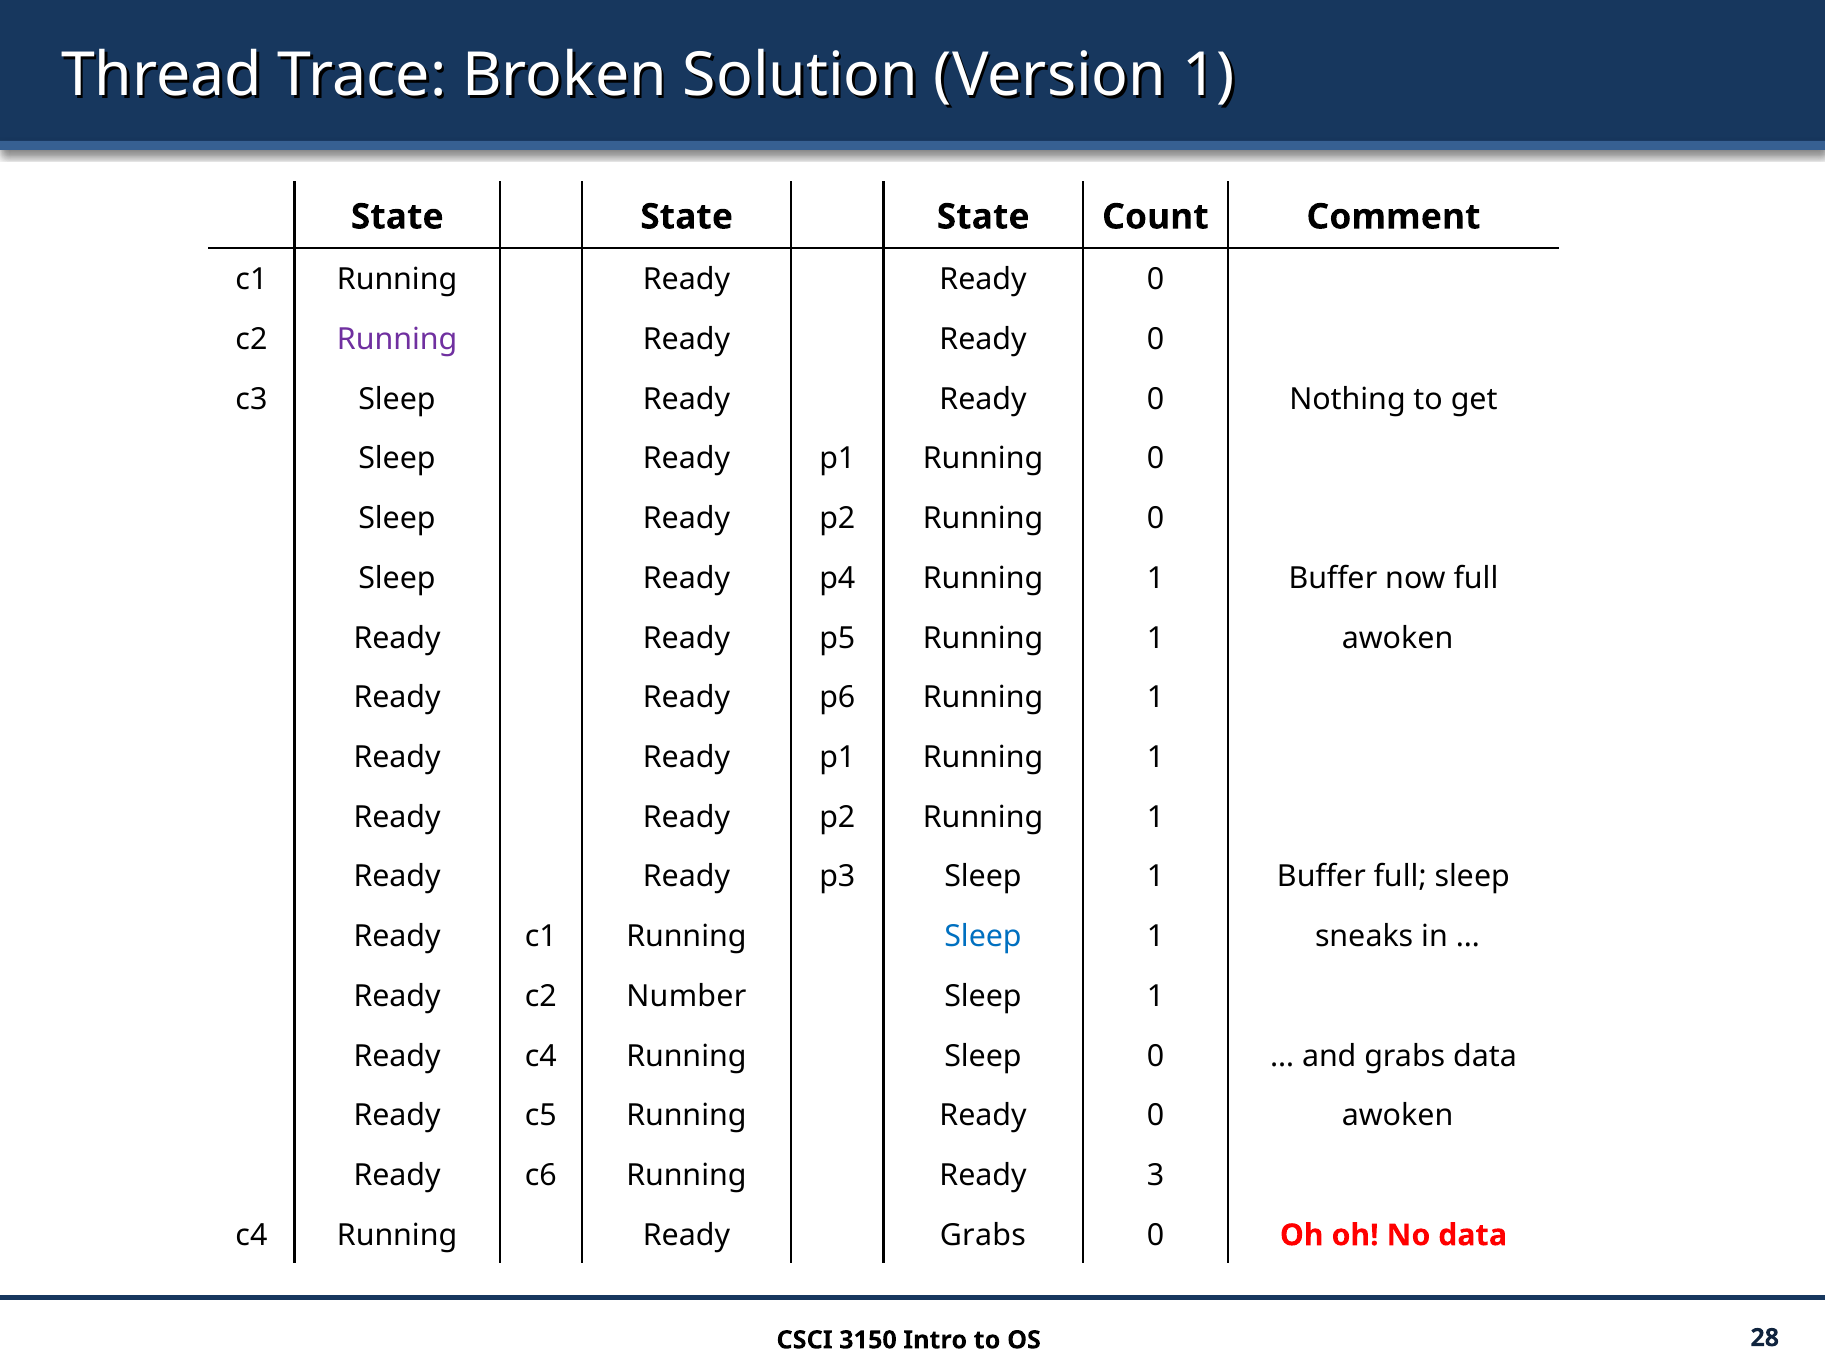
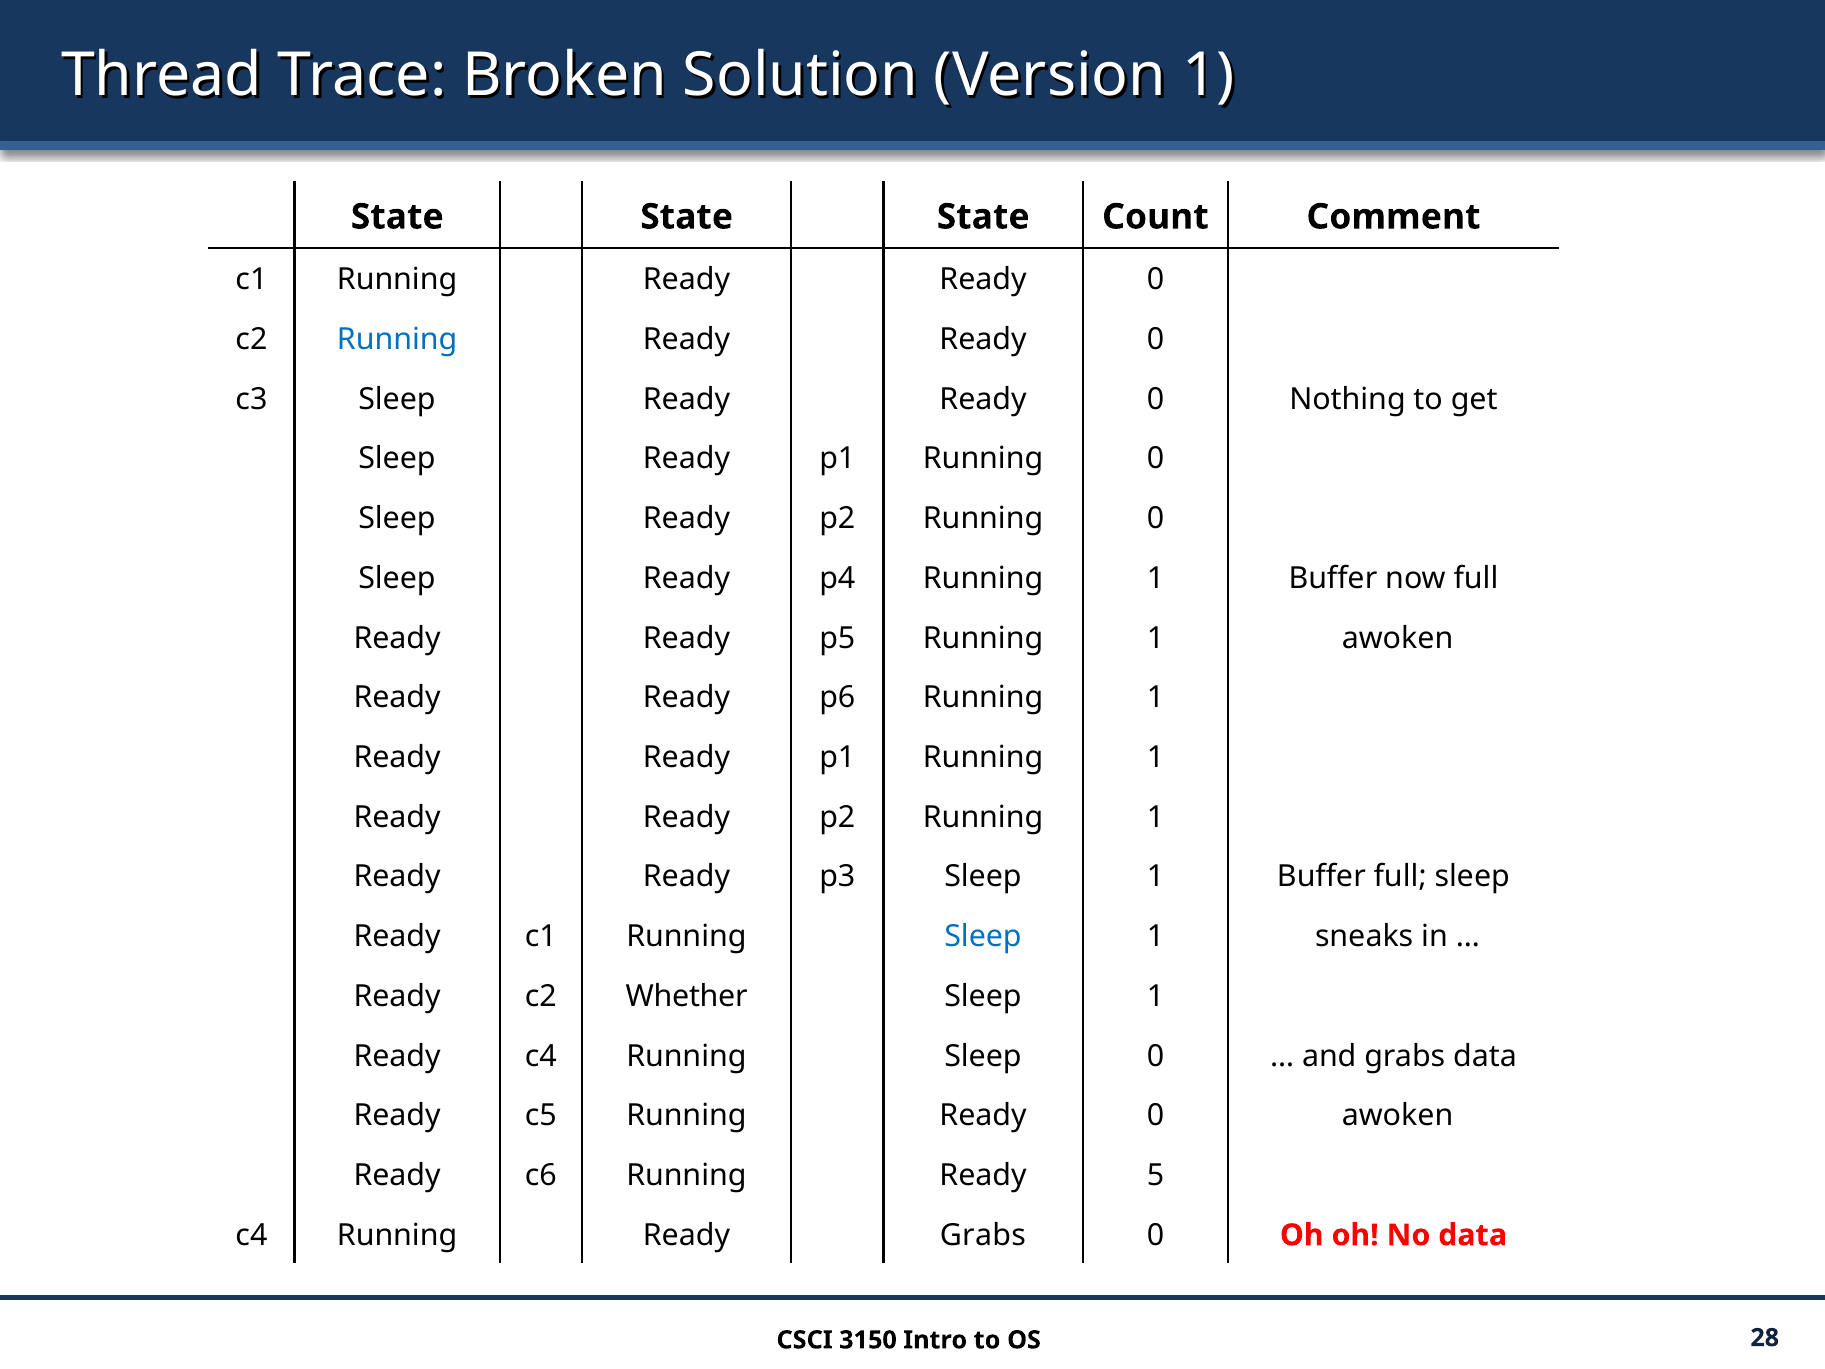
Running at (397, 339) colour: purple -> blue
Number: Number -> Whether
3: 3 -> 5
